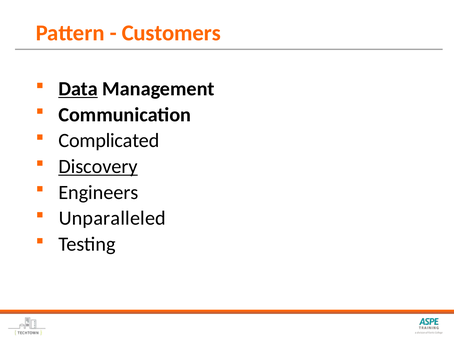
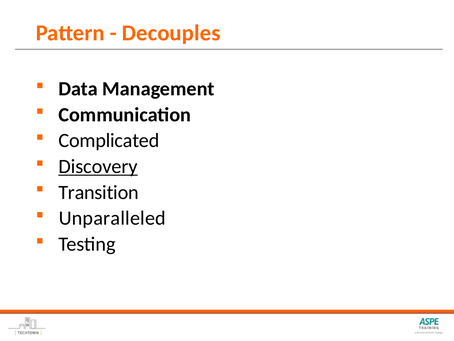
Customers: Customers -> Decouples
Data underline: present -> none
Engineers: Engineers -> Transition
